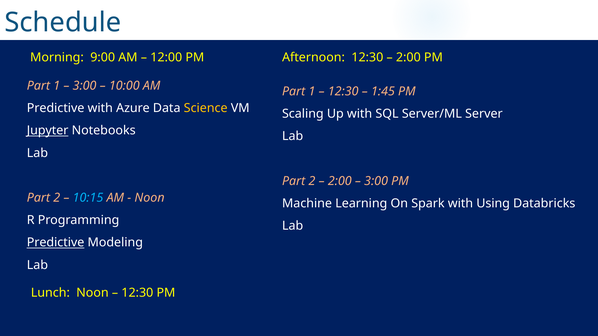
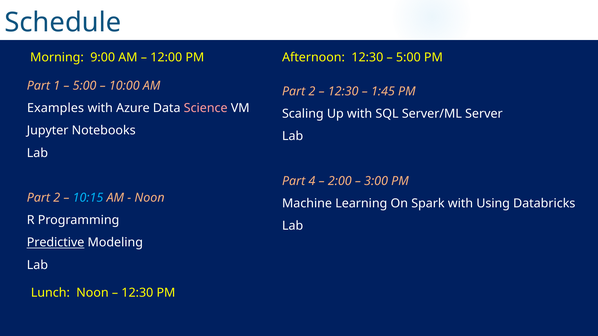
2:00 at (408, 58): 2:00 -> 5:00
3:00 at (85, 86): 3:00 -> 5:00
1 at (312, 91): 1 -> 2
Predictive at (56, 108): Predictive -> Examples
Science colour: yellow -> pink
Jupyter underline: present -> none
2 at (312, 181): 2 -> 4
